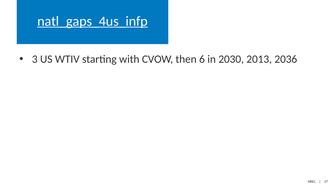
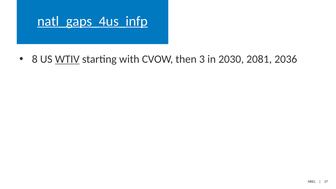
3: 3 -> 8
WTIV underline: none -> present
6: 6 -> 3
2013: 2013 -> 2081
